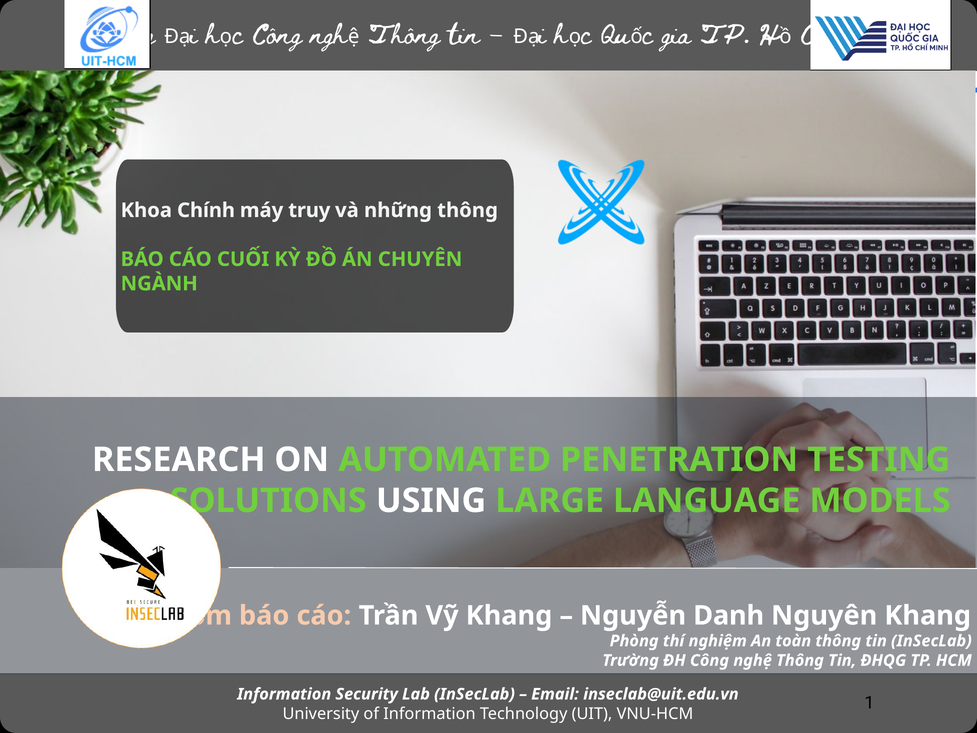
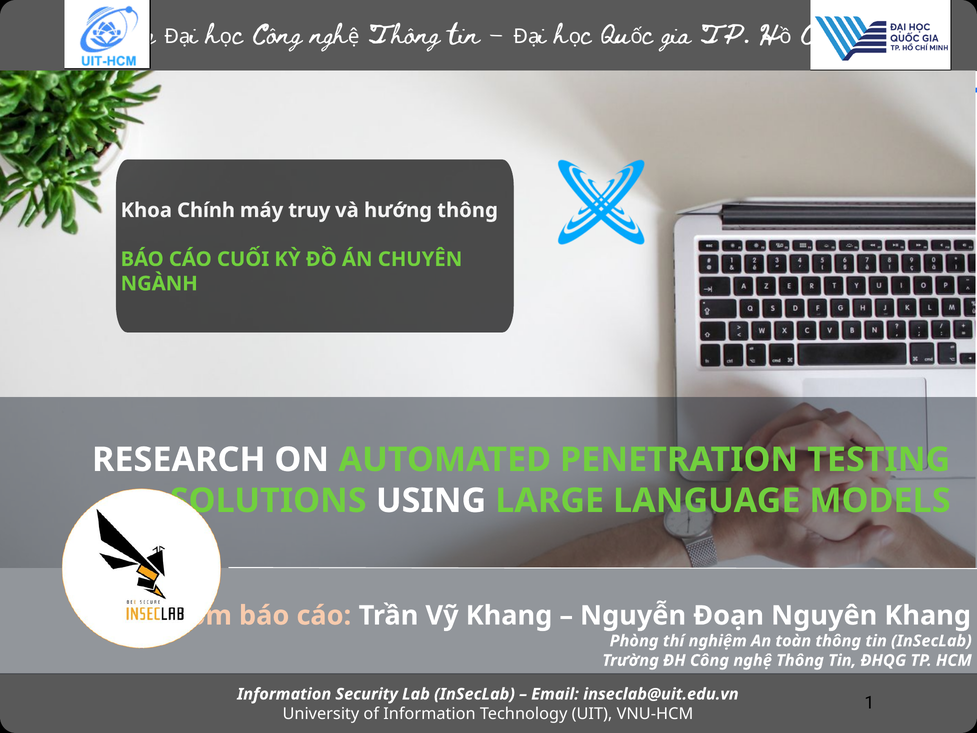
những: những -> hướng
Danh: Danh -> Đoạn
